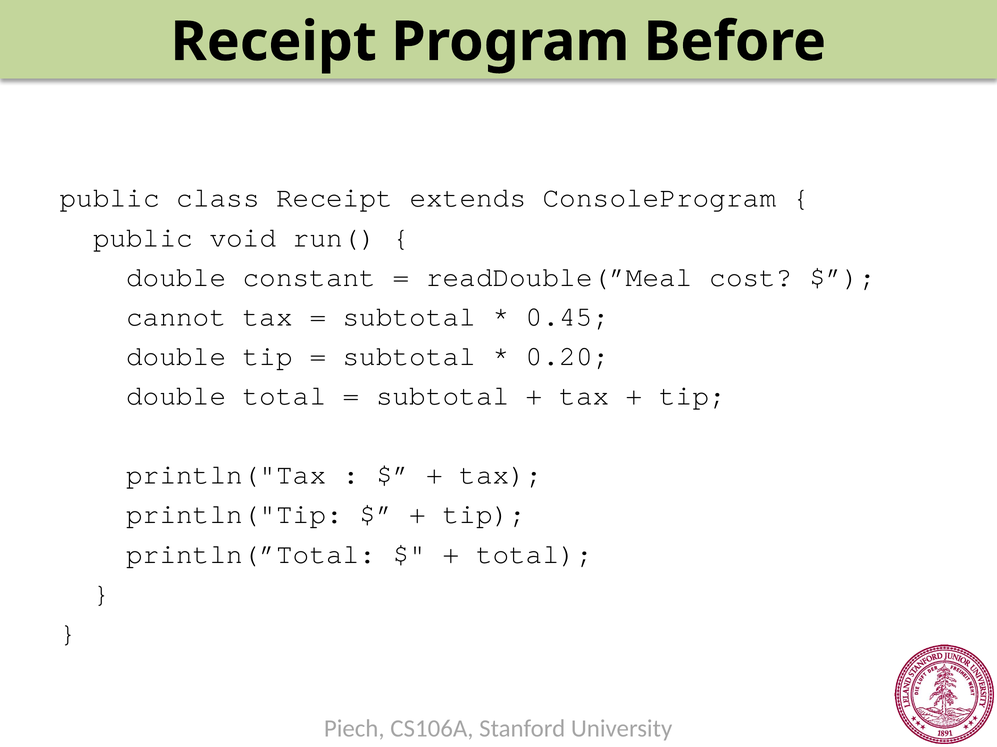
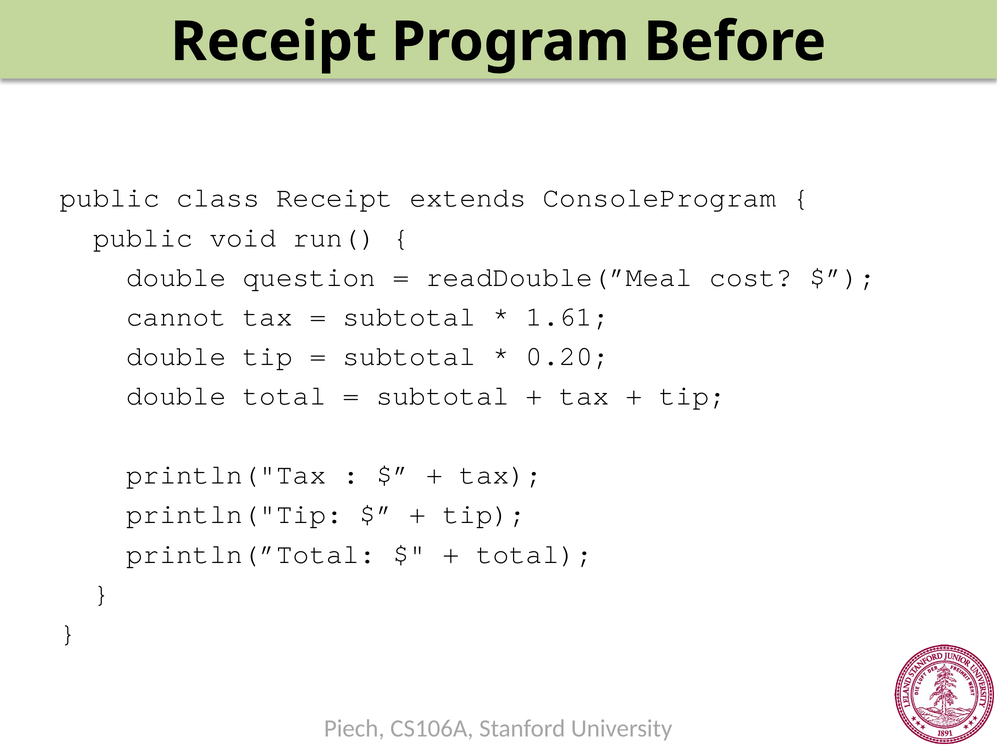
constant: constant -> question
0.45: 0.45 -> 1.61
